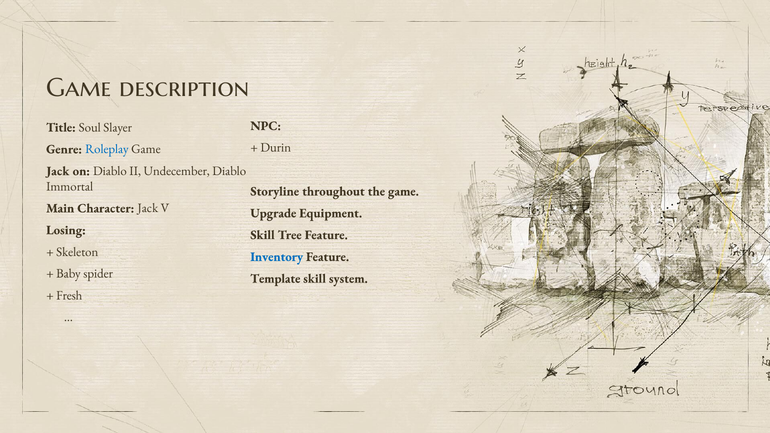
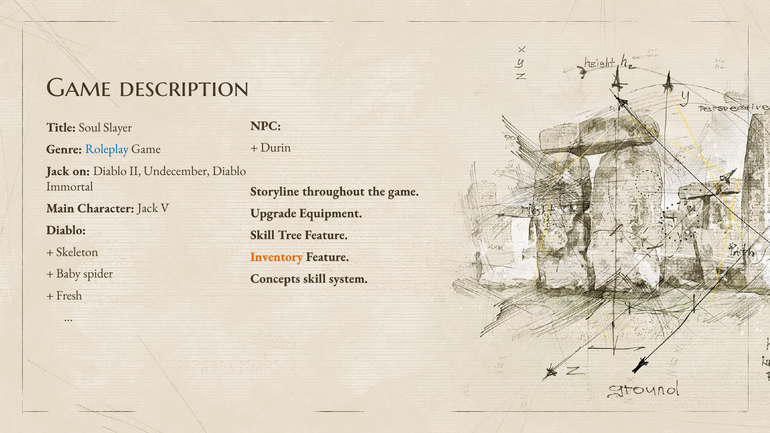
Losing at (66, 230): Losing -> Diablo
Inventory colour: blue -> orange
Template: Template -> Concepts
